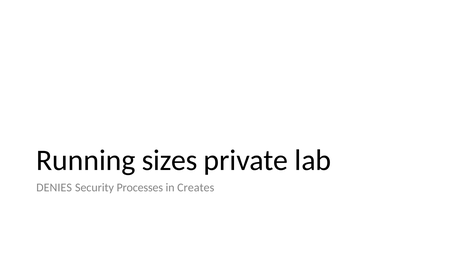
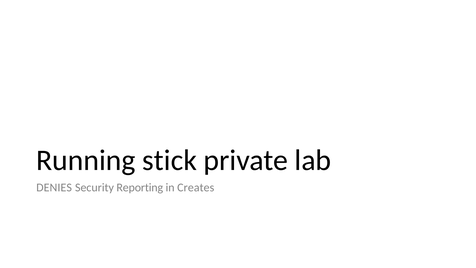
sizes: sizes -> stick
Processes: Processes -> Reporting
